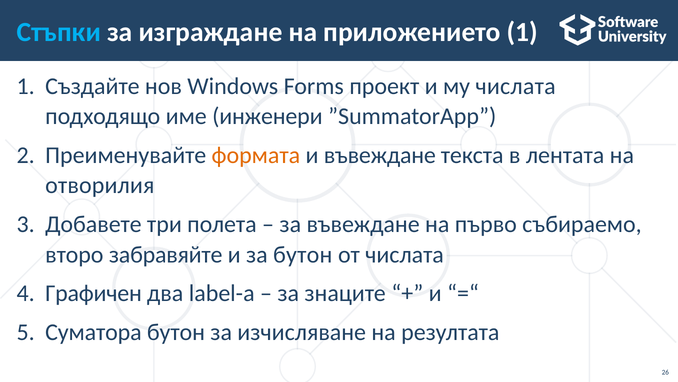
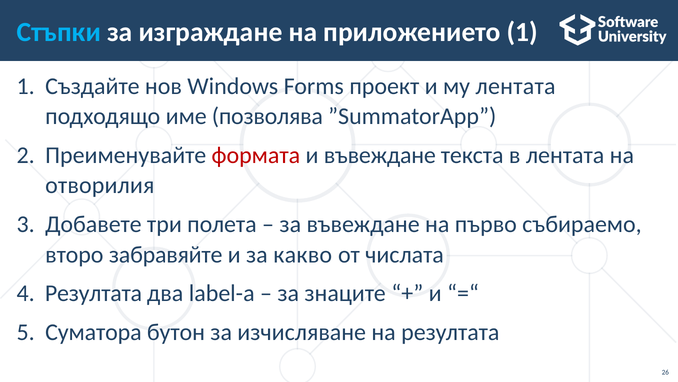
му числата: числата -> лентата
инженери: инженери -> позволява
формата colour: orange -> red
за бутон: бутон -> какво
Графичен at (94, 293): Графичен -> Резултата
